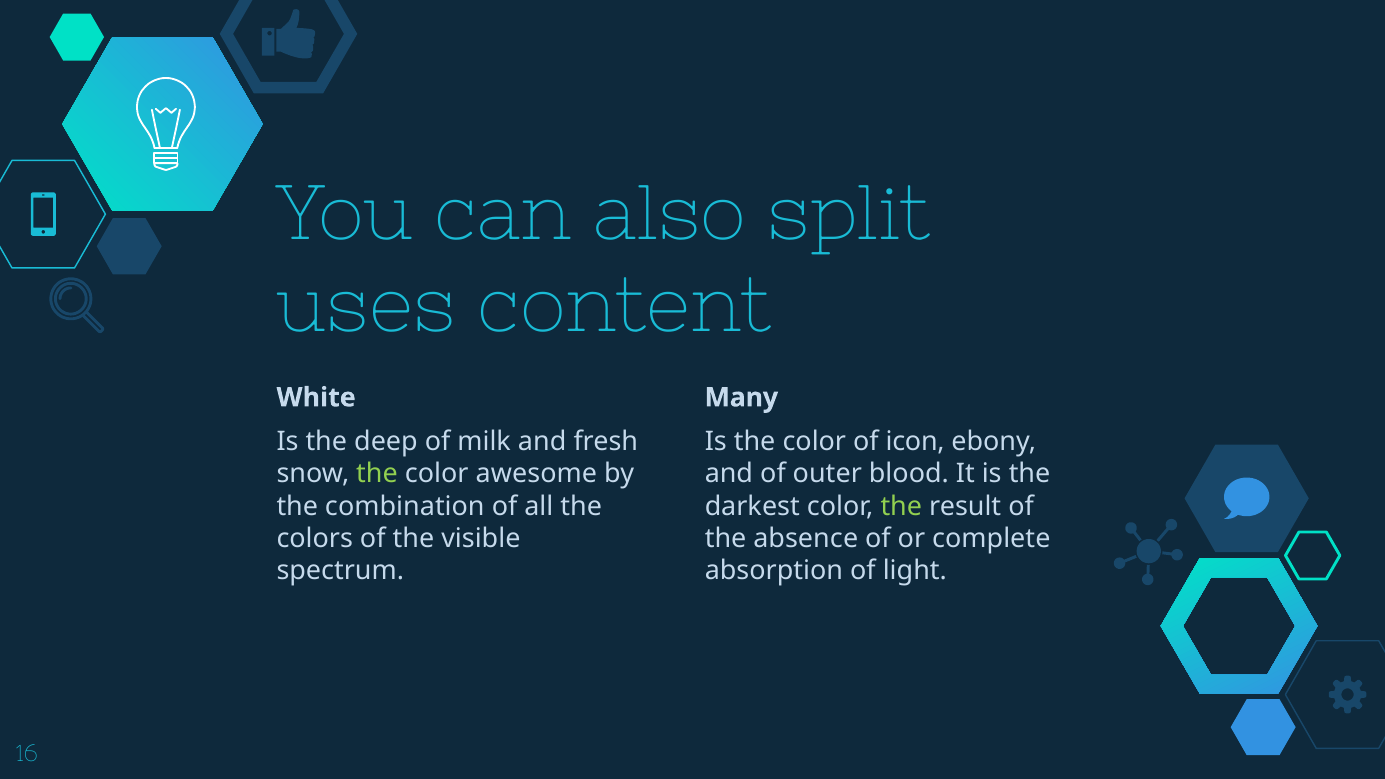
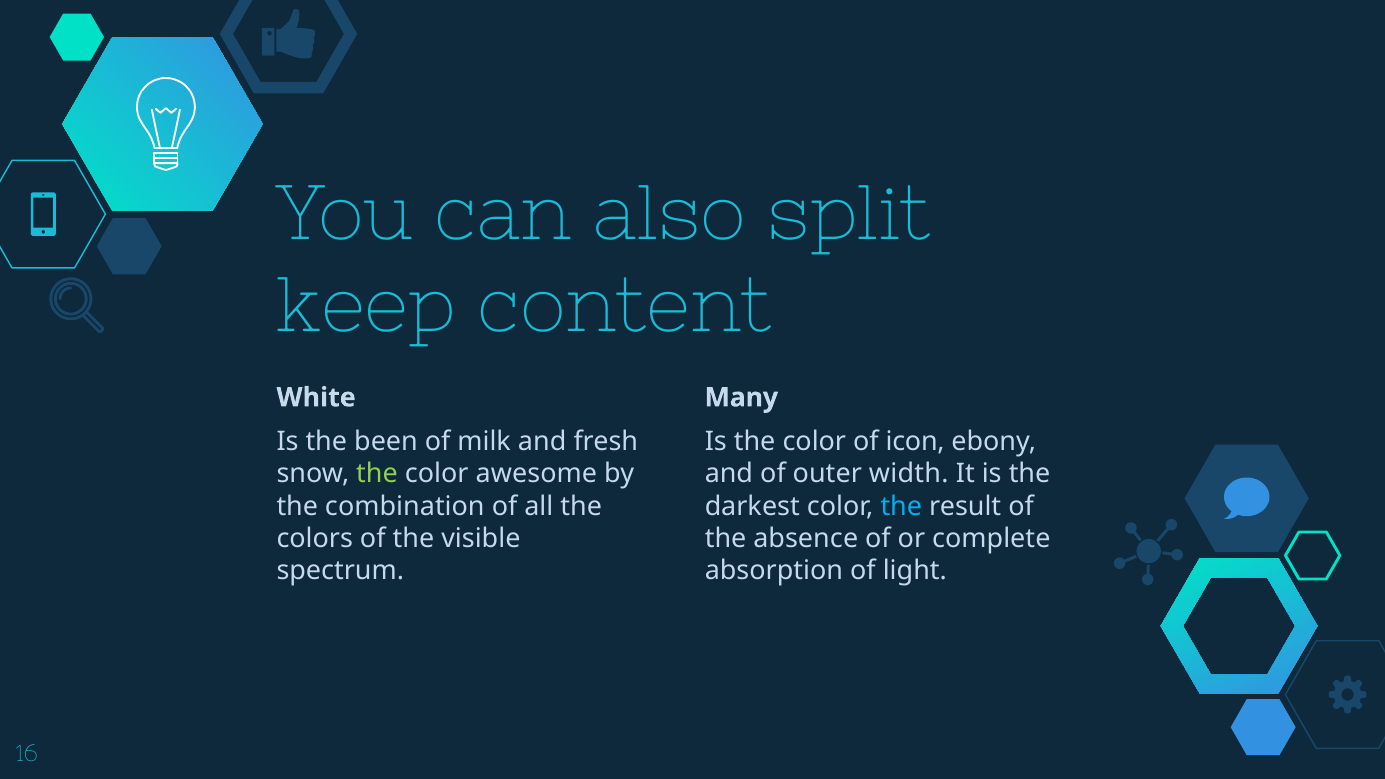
uses: uses -> keep
deep: deep -> been
blood: blood -> width
the at (901, 506) colour: light green -> light blue
